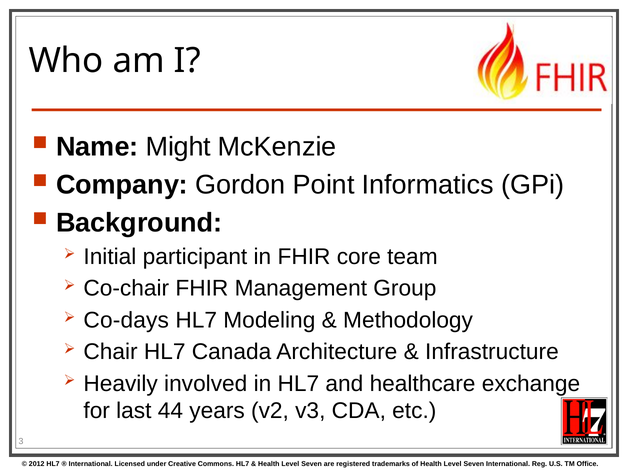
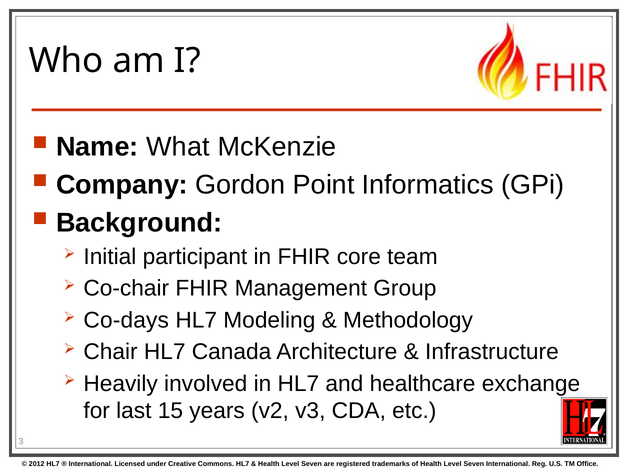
Might: Might -> What
44: 44 -> 15
